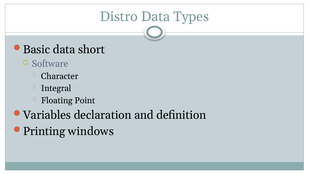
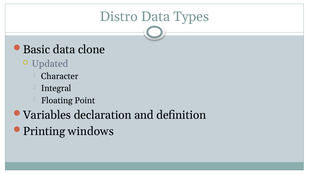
short: short -> clone
Software: Software -> Updated
